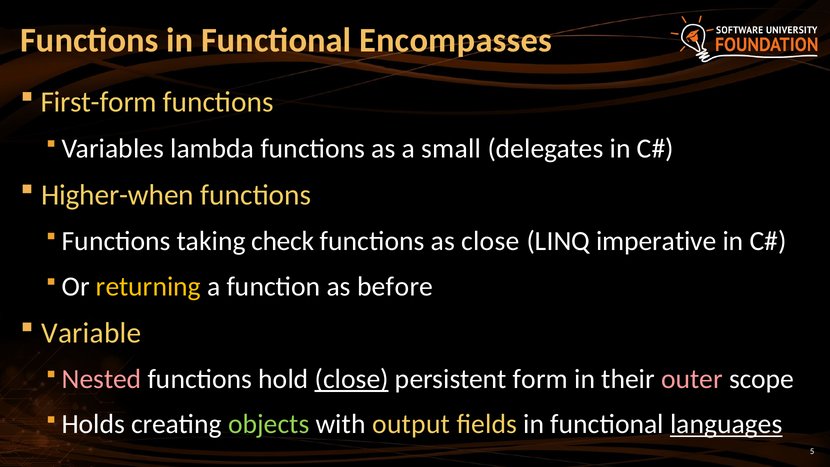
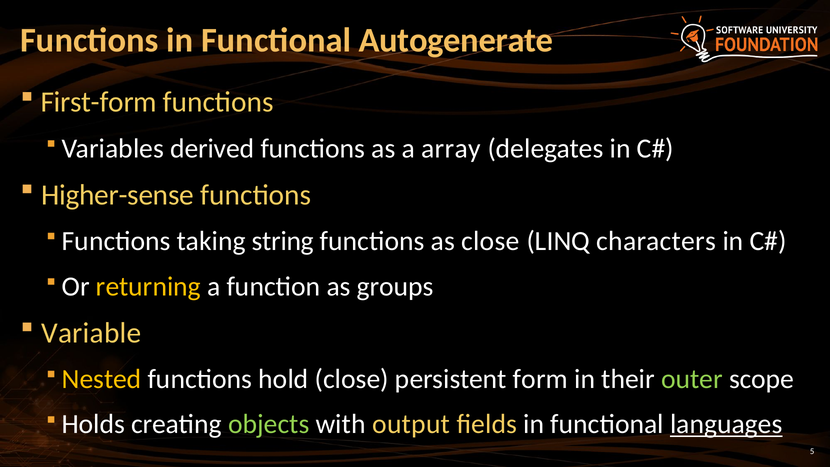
Encompasses: Encompasses -> Autogenerate
lambda: lambda -> derived
small: small -> array
Higher-when: Higher-when -> Higher-sense
check: check -> string
imperative: imperative -> characters
before: before -> groups
Nested colour: pink -> yellow
close at (352, 379) underline: present -> none
outer colour: pink -> light green
